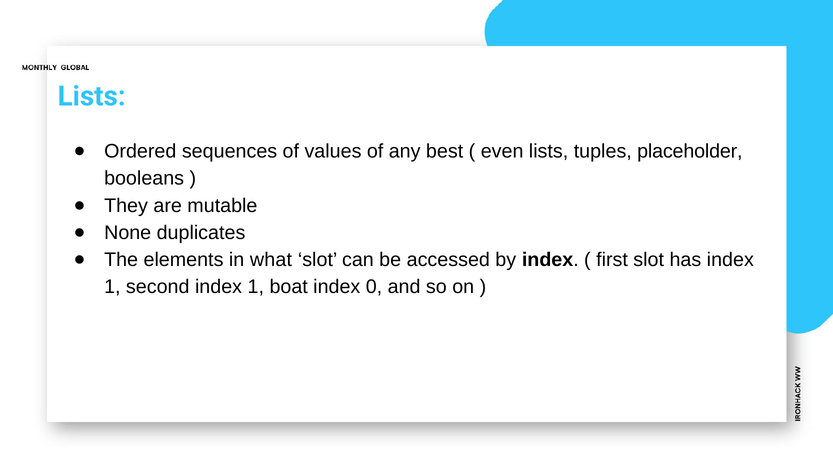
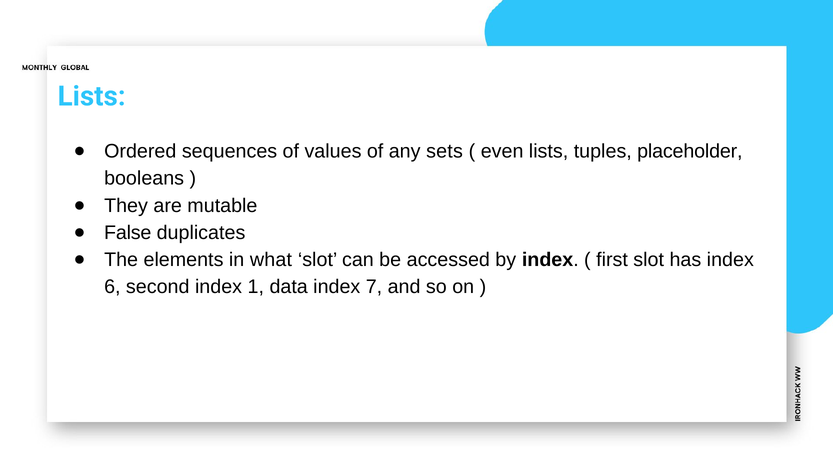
best: best -> sets
None: None -> False
1 at (112, 287): 1 -> 6
boat: boat -> data
0: 0 -> 7
